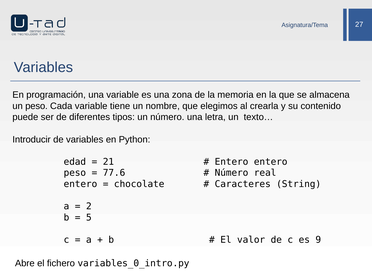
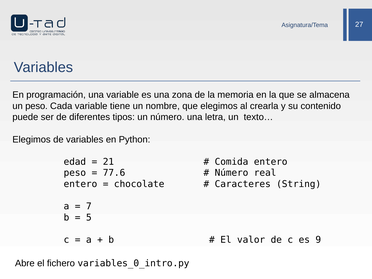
Introducir at (32, 139): Introducir -> Elegimos
Entero at (232, 162): Entero -> Comida
2: 2 -> 7
